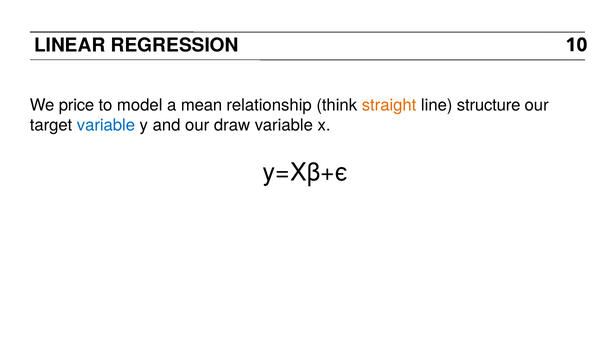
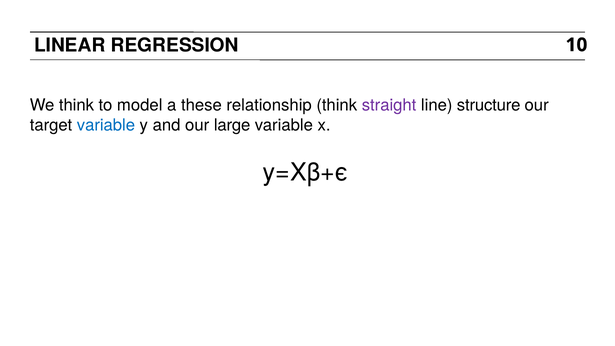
We price: price -> think
mean: mean -> these
straight colour: orange -> purple
draw: draw -> large
